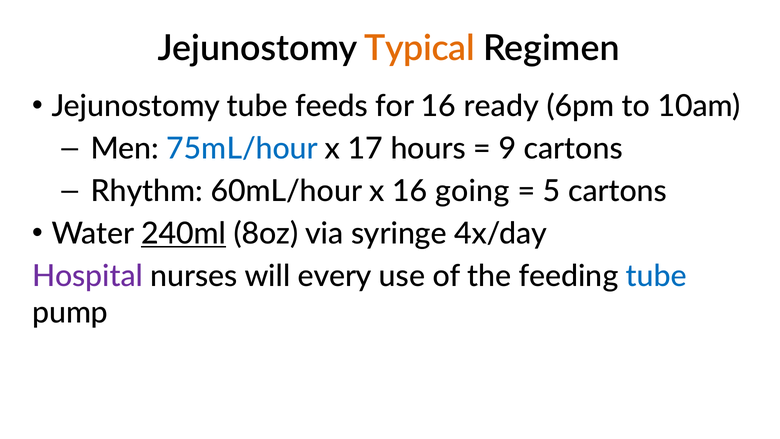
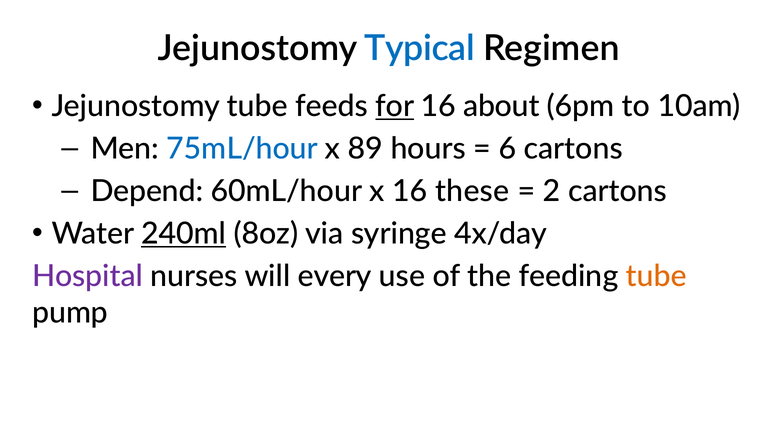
Typical colour: orange -> blue
for underline: none -> present
ready: ready -> about
17: 17 -> 89
9: 9 -> 6
Rhythm: Rhythm -> Depend
going: going -> these
5: 5 -> 2
tube at (656, 276) colour: blue -> orange
